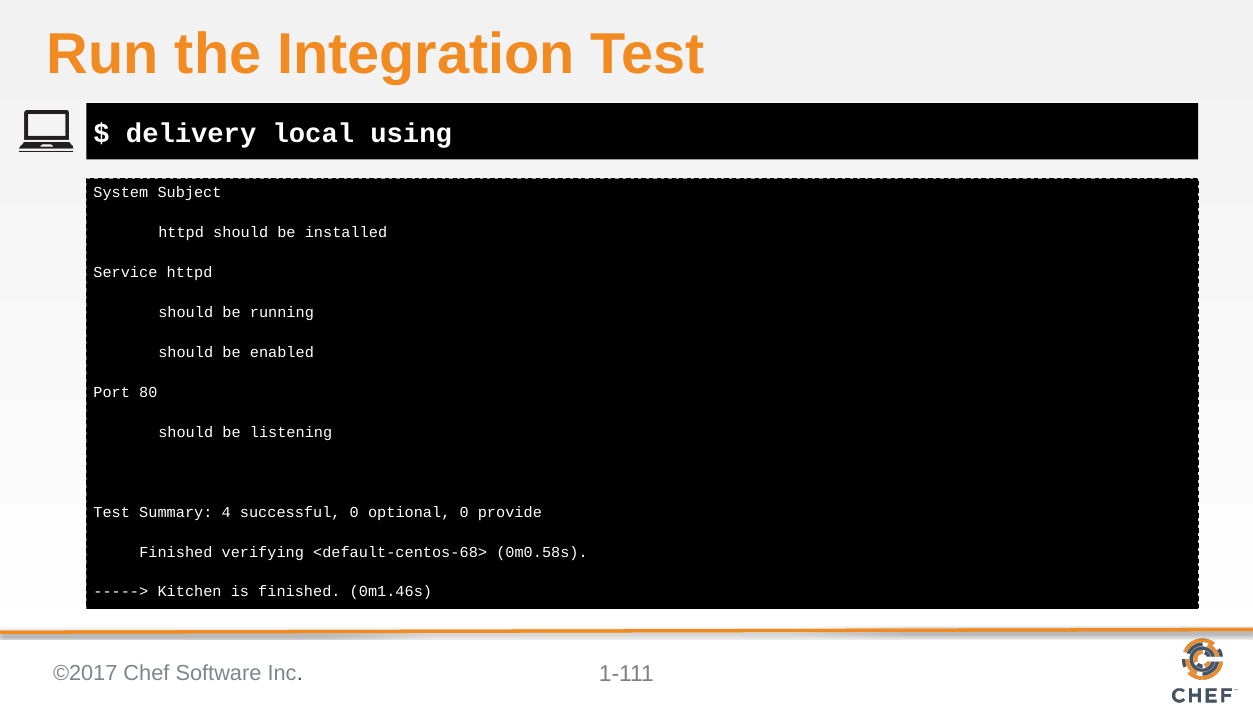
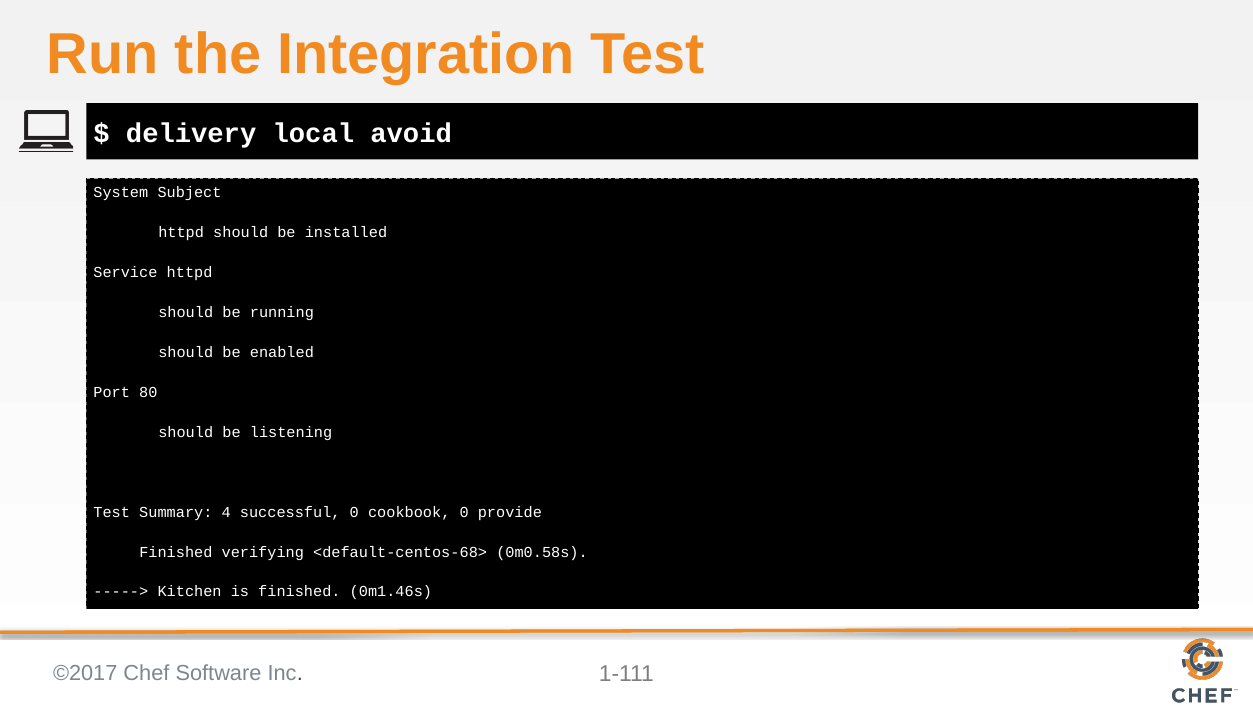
using: using -> avoid
optional: optional -> cookbook
